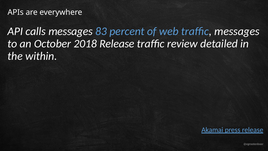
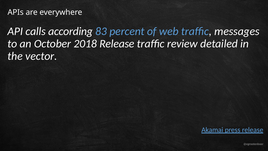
calls messages: messages -> according
within: within -> vector
